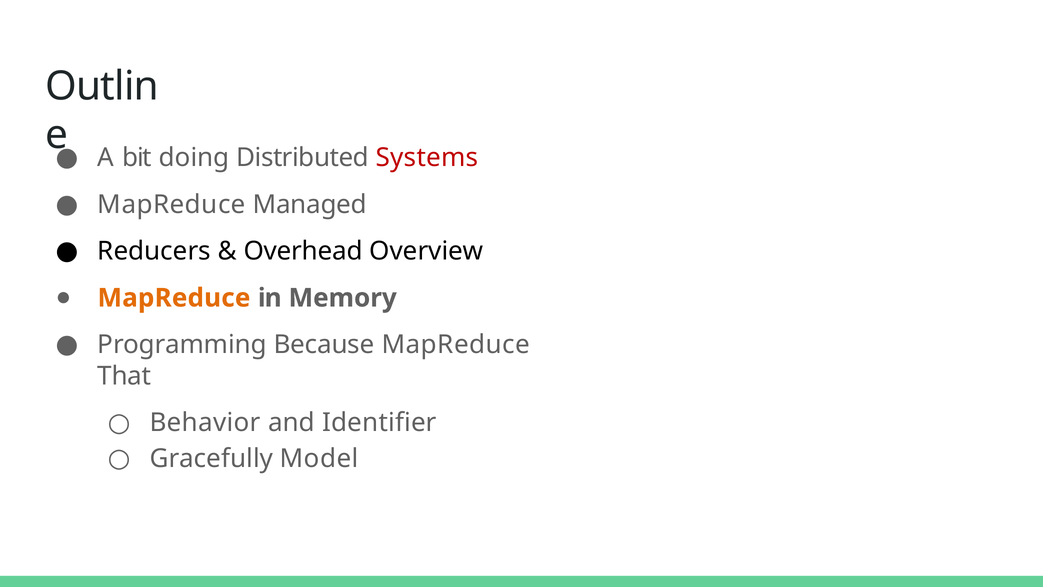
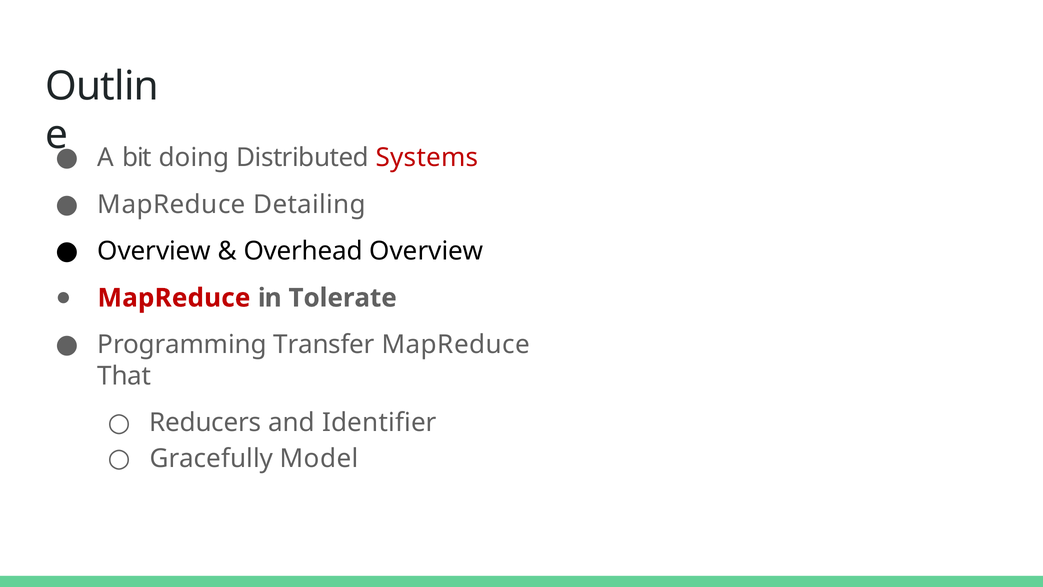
Managed: Managed -> Detailing
Reducers at (154, 251): Reducers -> Overview
MapReduce at (174, 298) colour: orange -> red
Memory: Memory -> Tolerate
Because: Because -> Transfer
Behavior: Behavior -> Reducers
